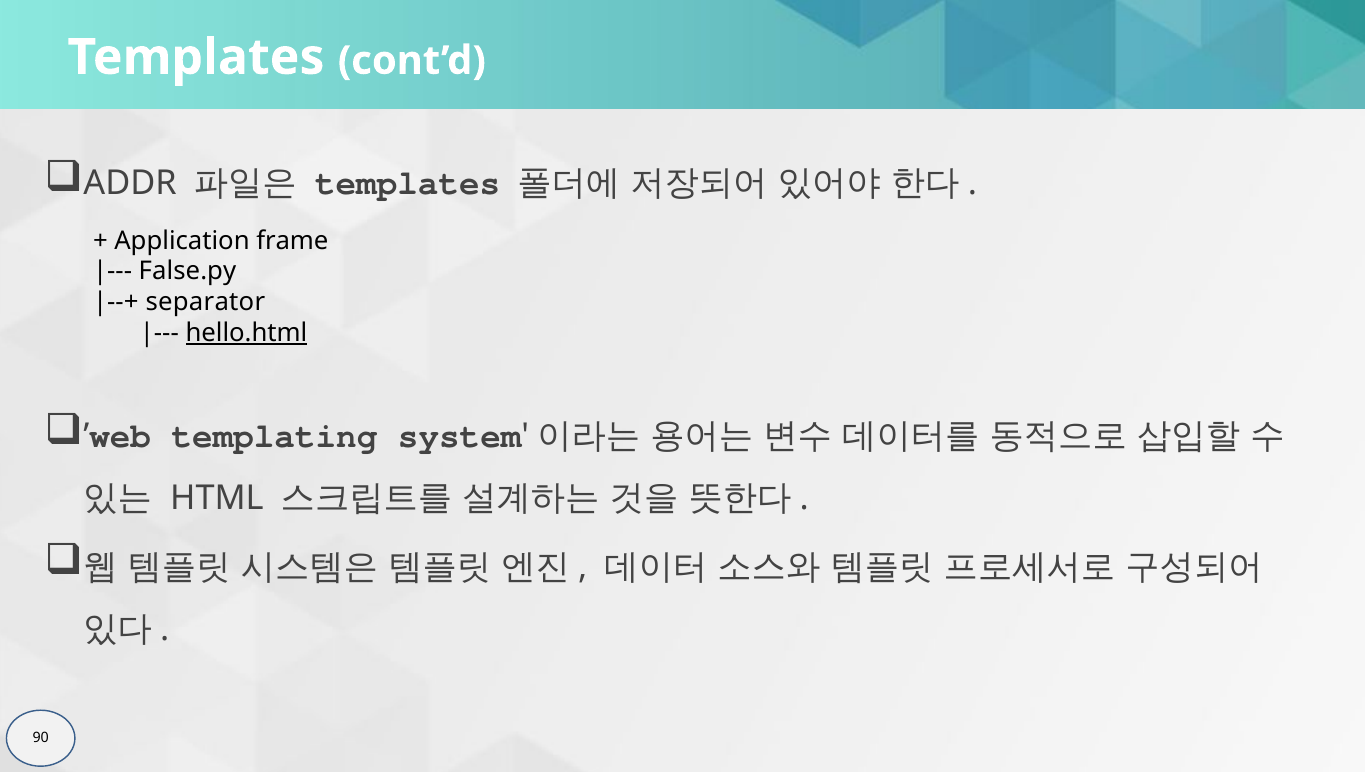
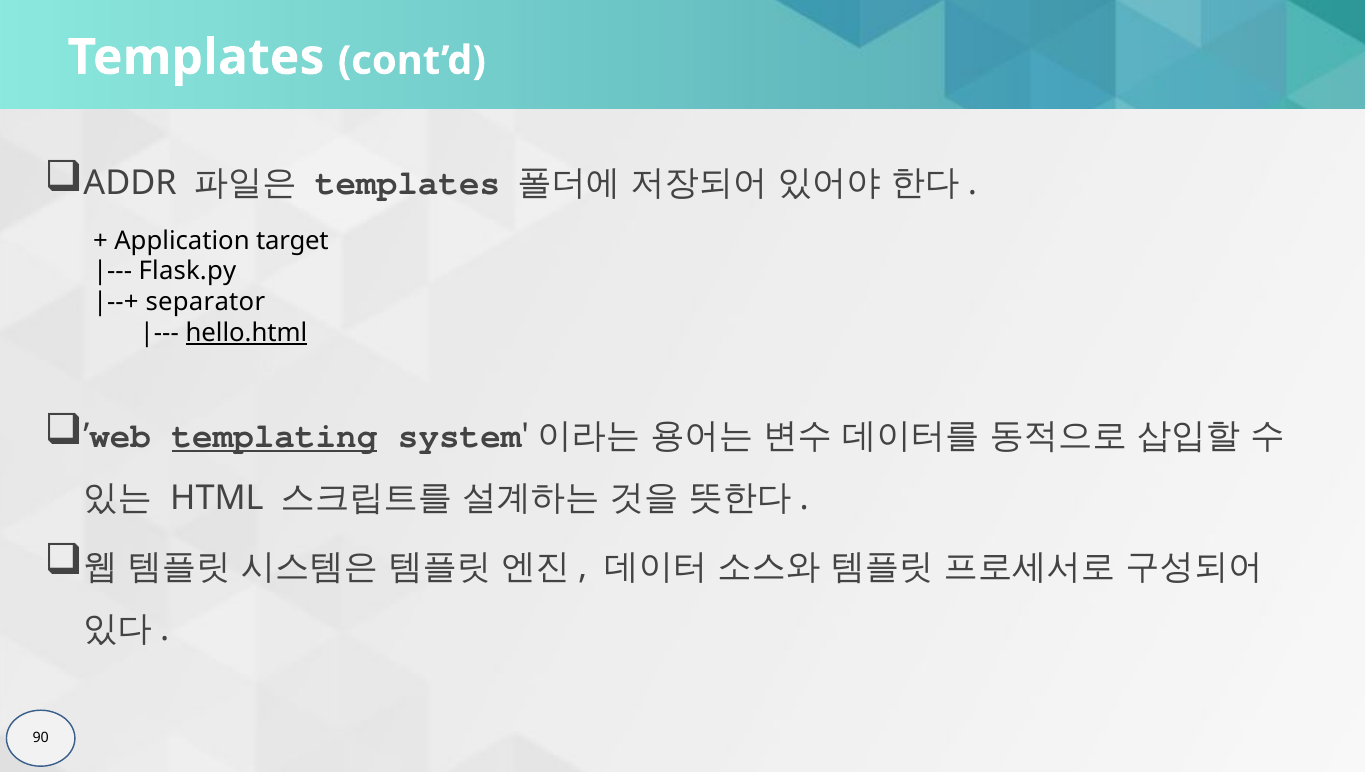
frame: frame -> target
False.py: False.py -> Flask.py
templating underline: none -> present
